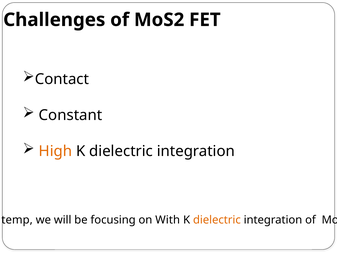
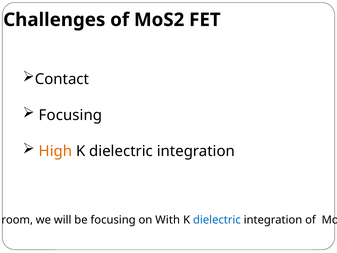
Constant at (71, 115): Constant -> Focusing
temp: temp -> room
dielectric at (217, 220) colour: orange -> blue
